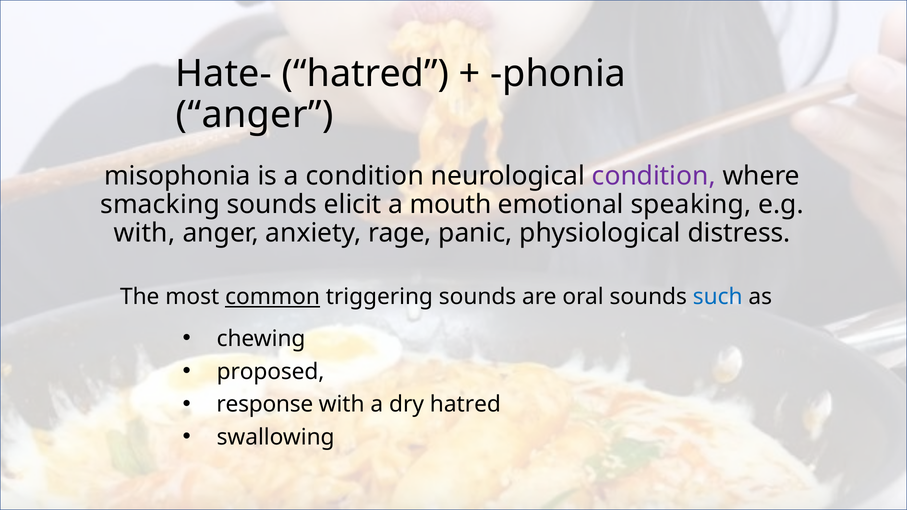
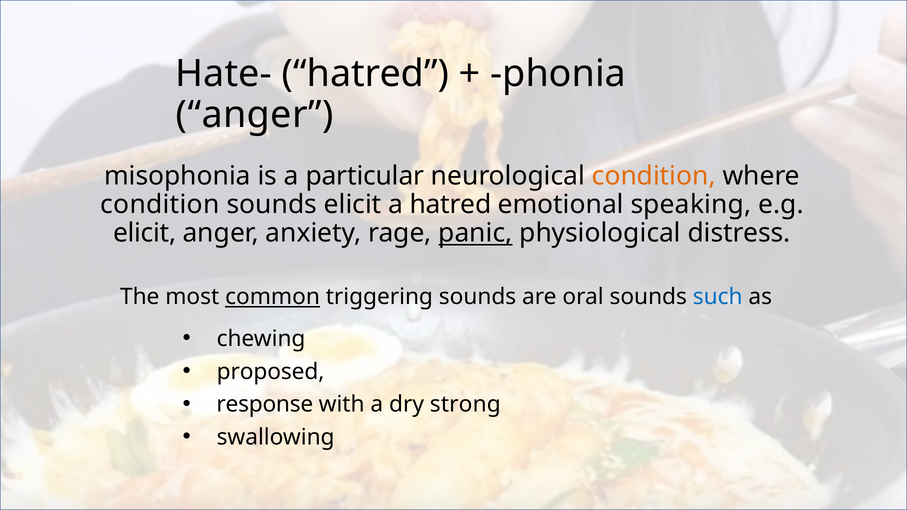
a condition: condition -> particular
condition at (654, 176) colour: purple -> orange
smacking at (160, 205): smacking -> condition
a mouth: mouth -> hatred
with at (144, 233): with -> elicit
panic underline: none -> present
dry hatred: hatred -> strong
